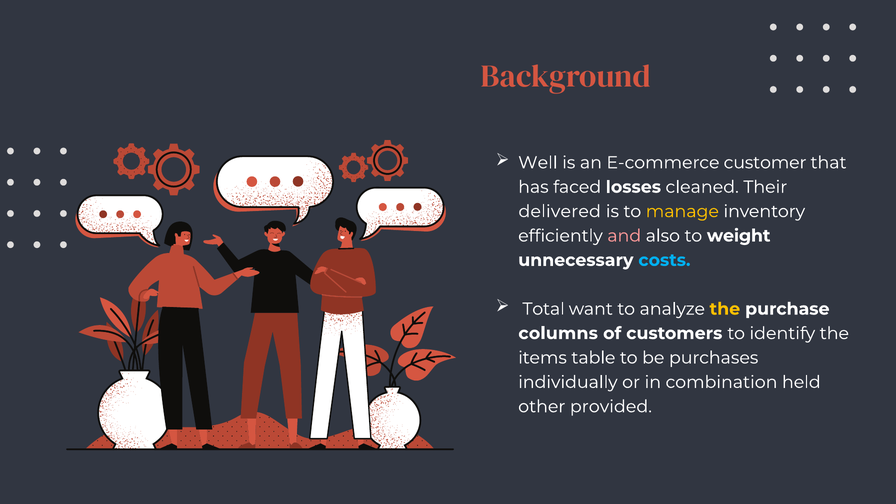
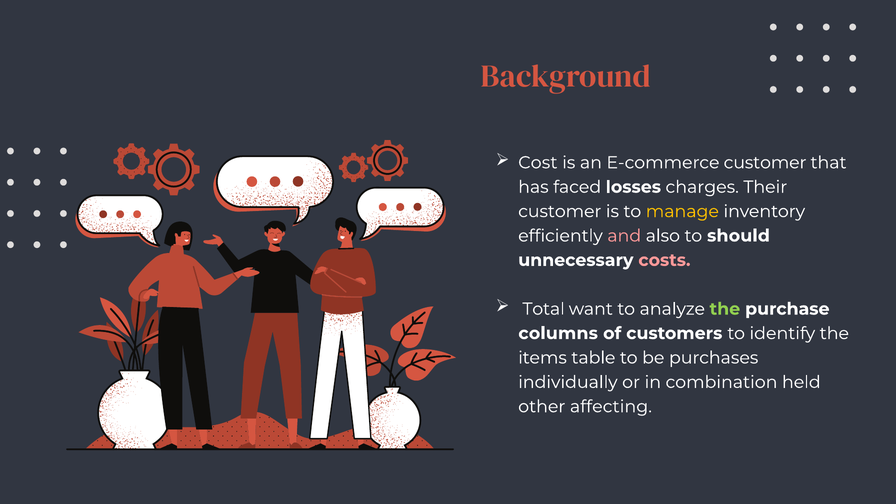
Well: Well -> Cost
cleaned: cleaned -> charges
delivered at (560, 211): delivered -> customer
weight: weight -> should
costs colour: light blue -> pink
the at (725, 309) colour: yellow -> light green
provided: provided -> affecting
